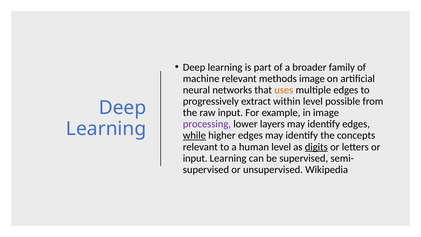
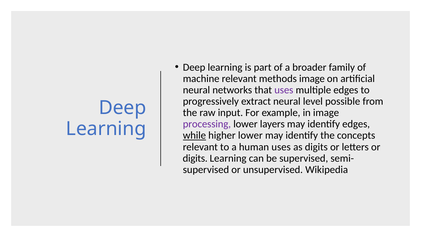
uses at (284, 90) colour: orange -> purple
extract within: within -> neural
higher edges: edges -> lower
human level: level -> uses
digits at (316, 147) underline: present -> none
input at (195, 158): input -> digits
